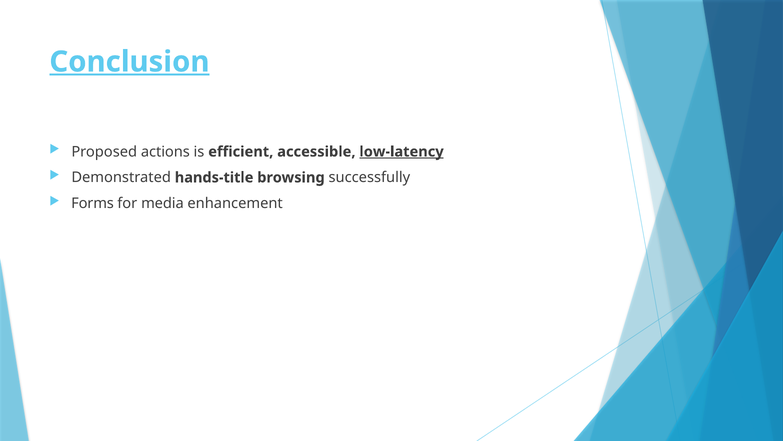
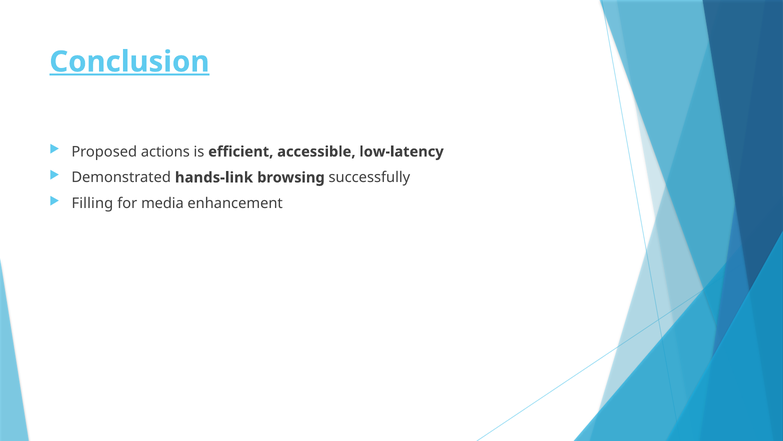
low-latency underline: present -> none
hands-title: hands-title -> hands-link
Forms: Forms -> Filling
